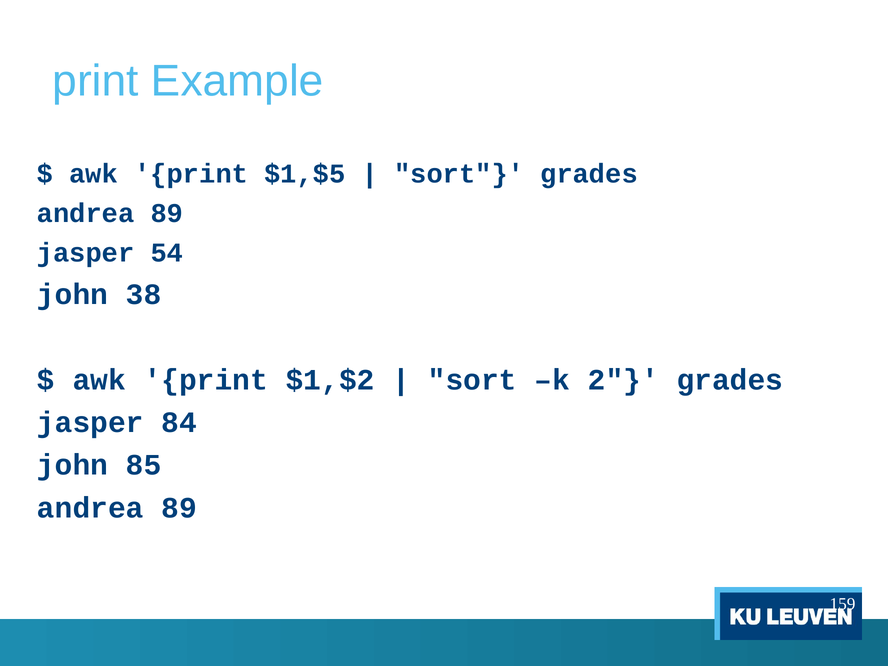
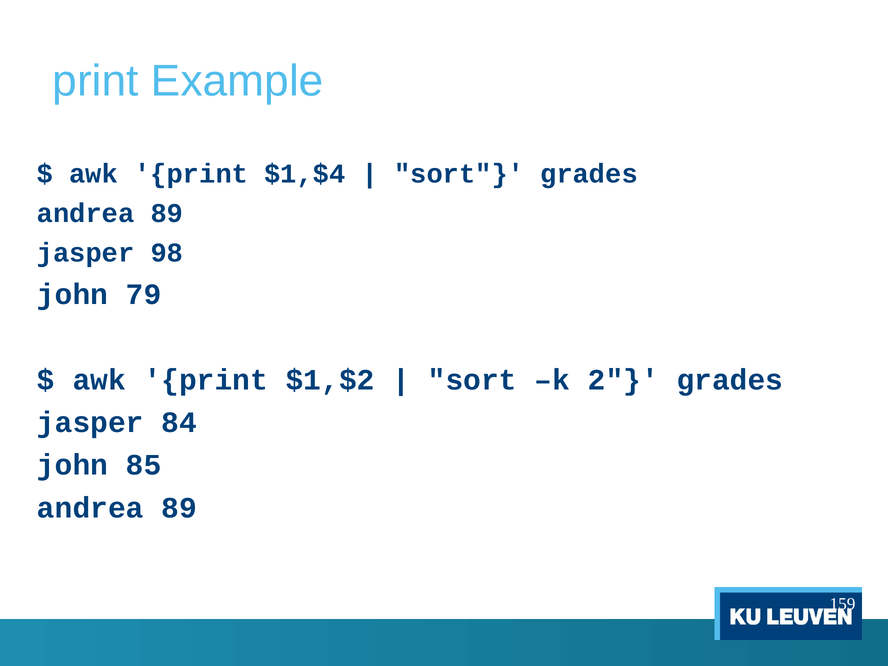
$1,$5: $1,$5 -> $1,$4
54: 54 -> 98
38: 38 -> 79
